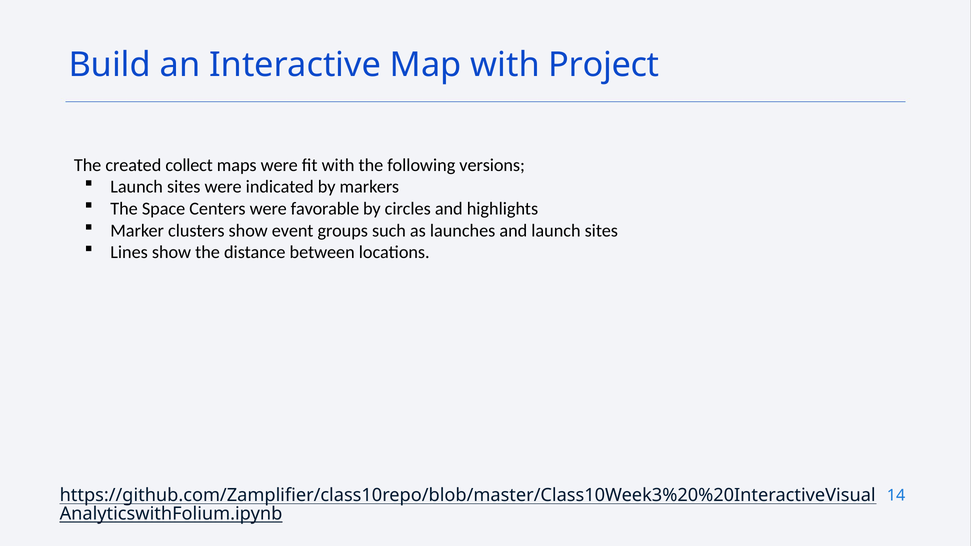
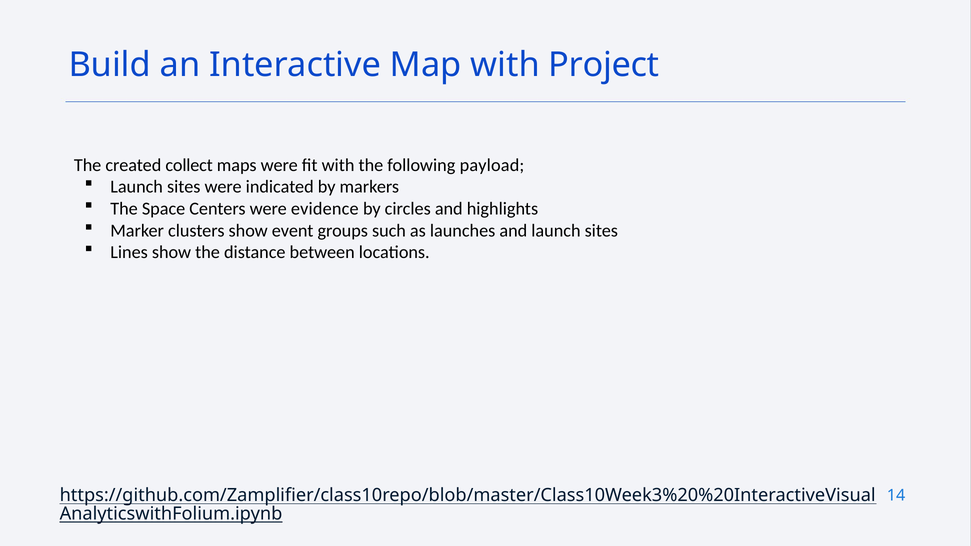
versions: versions -> payload
favorable: favorable -> evidence
